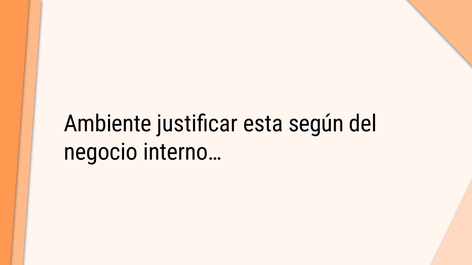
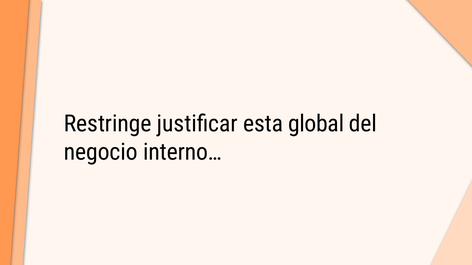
Ambiente: Ambiente -> Restringe
según: según -> global
